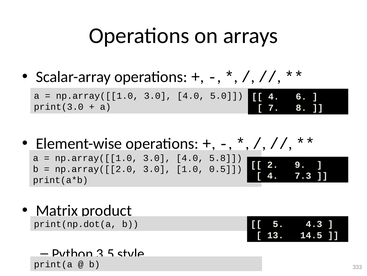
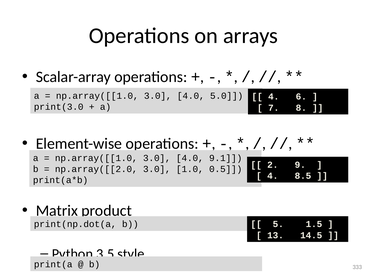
5.8: 5.8 -> 9.1
7.3: 7.3 -> 8.5
4.3: 4.3 -> 1.5
